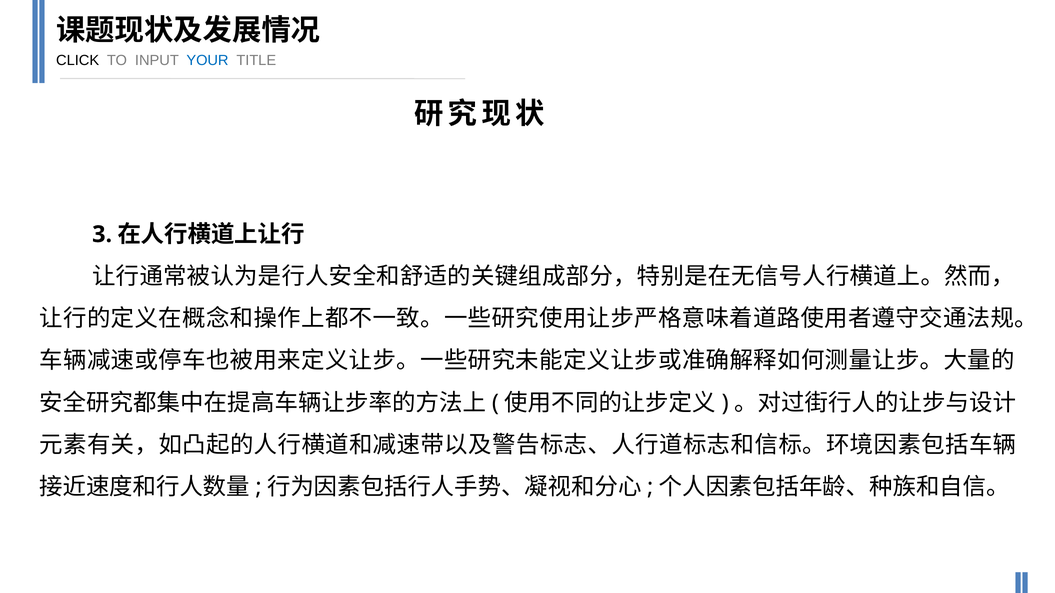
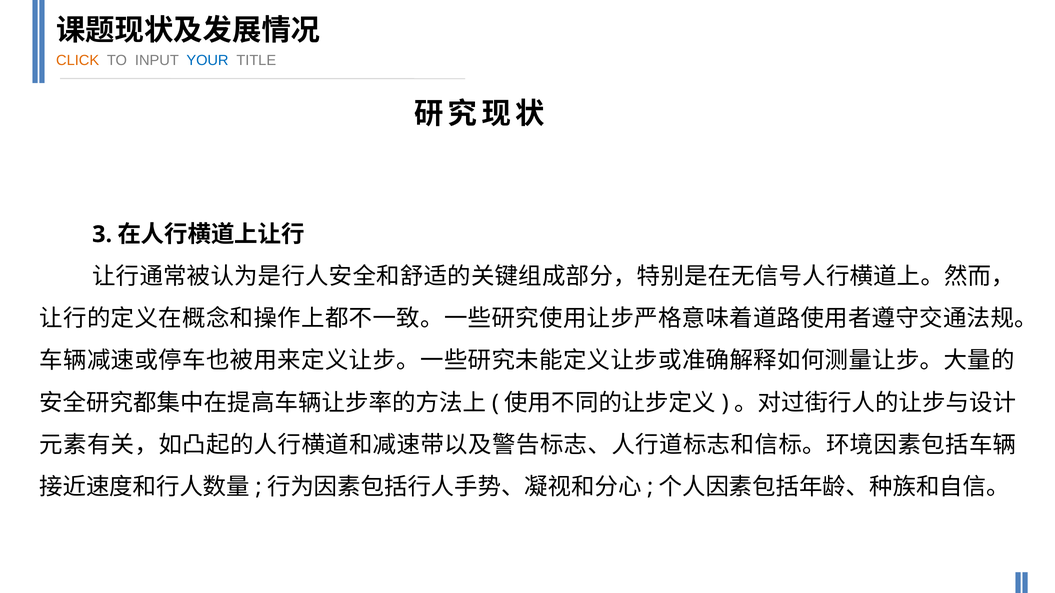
CLICK colour: black -> orange
